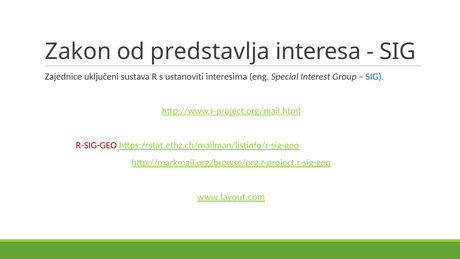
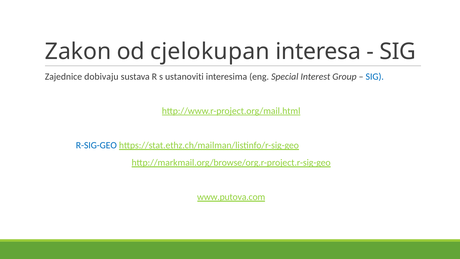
predstavlja: predstavlja -> cjelokupan
uključeni: uključeni -> dobivaju
R-SIG-GEO colour: red -> blue
www.layout.com: www.layout.com -> www.putova.com
